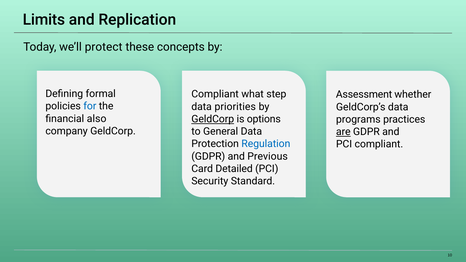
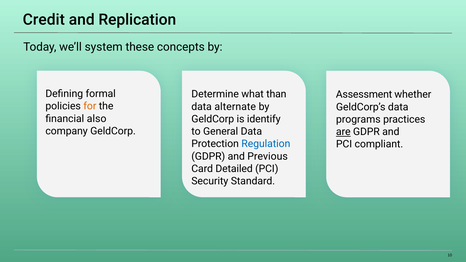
Limits: Limits -> Credit
protect: protect -> system
Compliant at (215, 94): Compliant -> Determine
step: step -> than
for colour: blue -> orange
priorities: priorities -> alternate
GeldCorp at (213, 119) underline: present -> none
options: options -> identify
